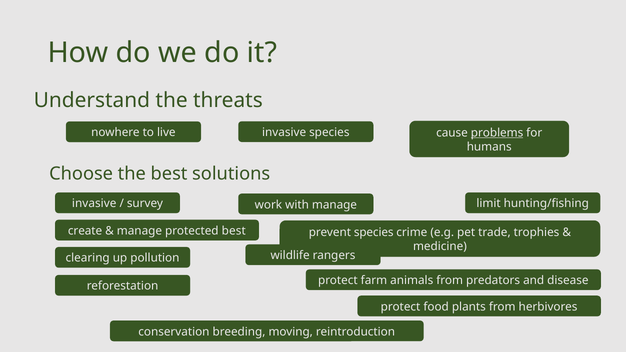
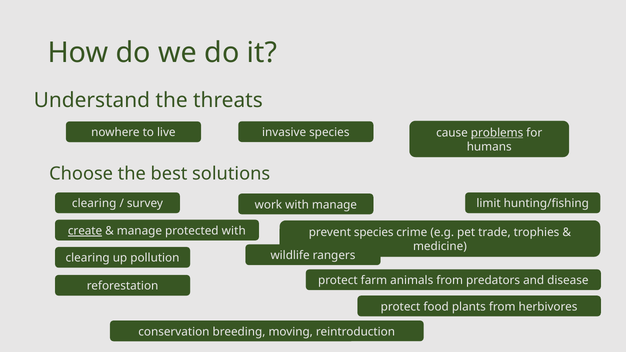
invasive at (94, 204): invasive -> clearing
create underline: none -> present
protected best: best -> with
